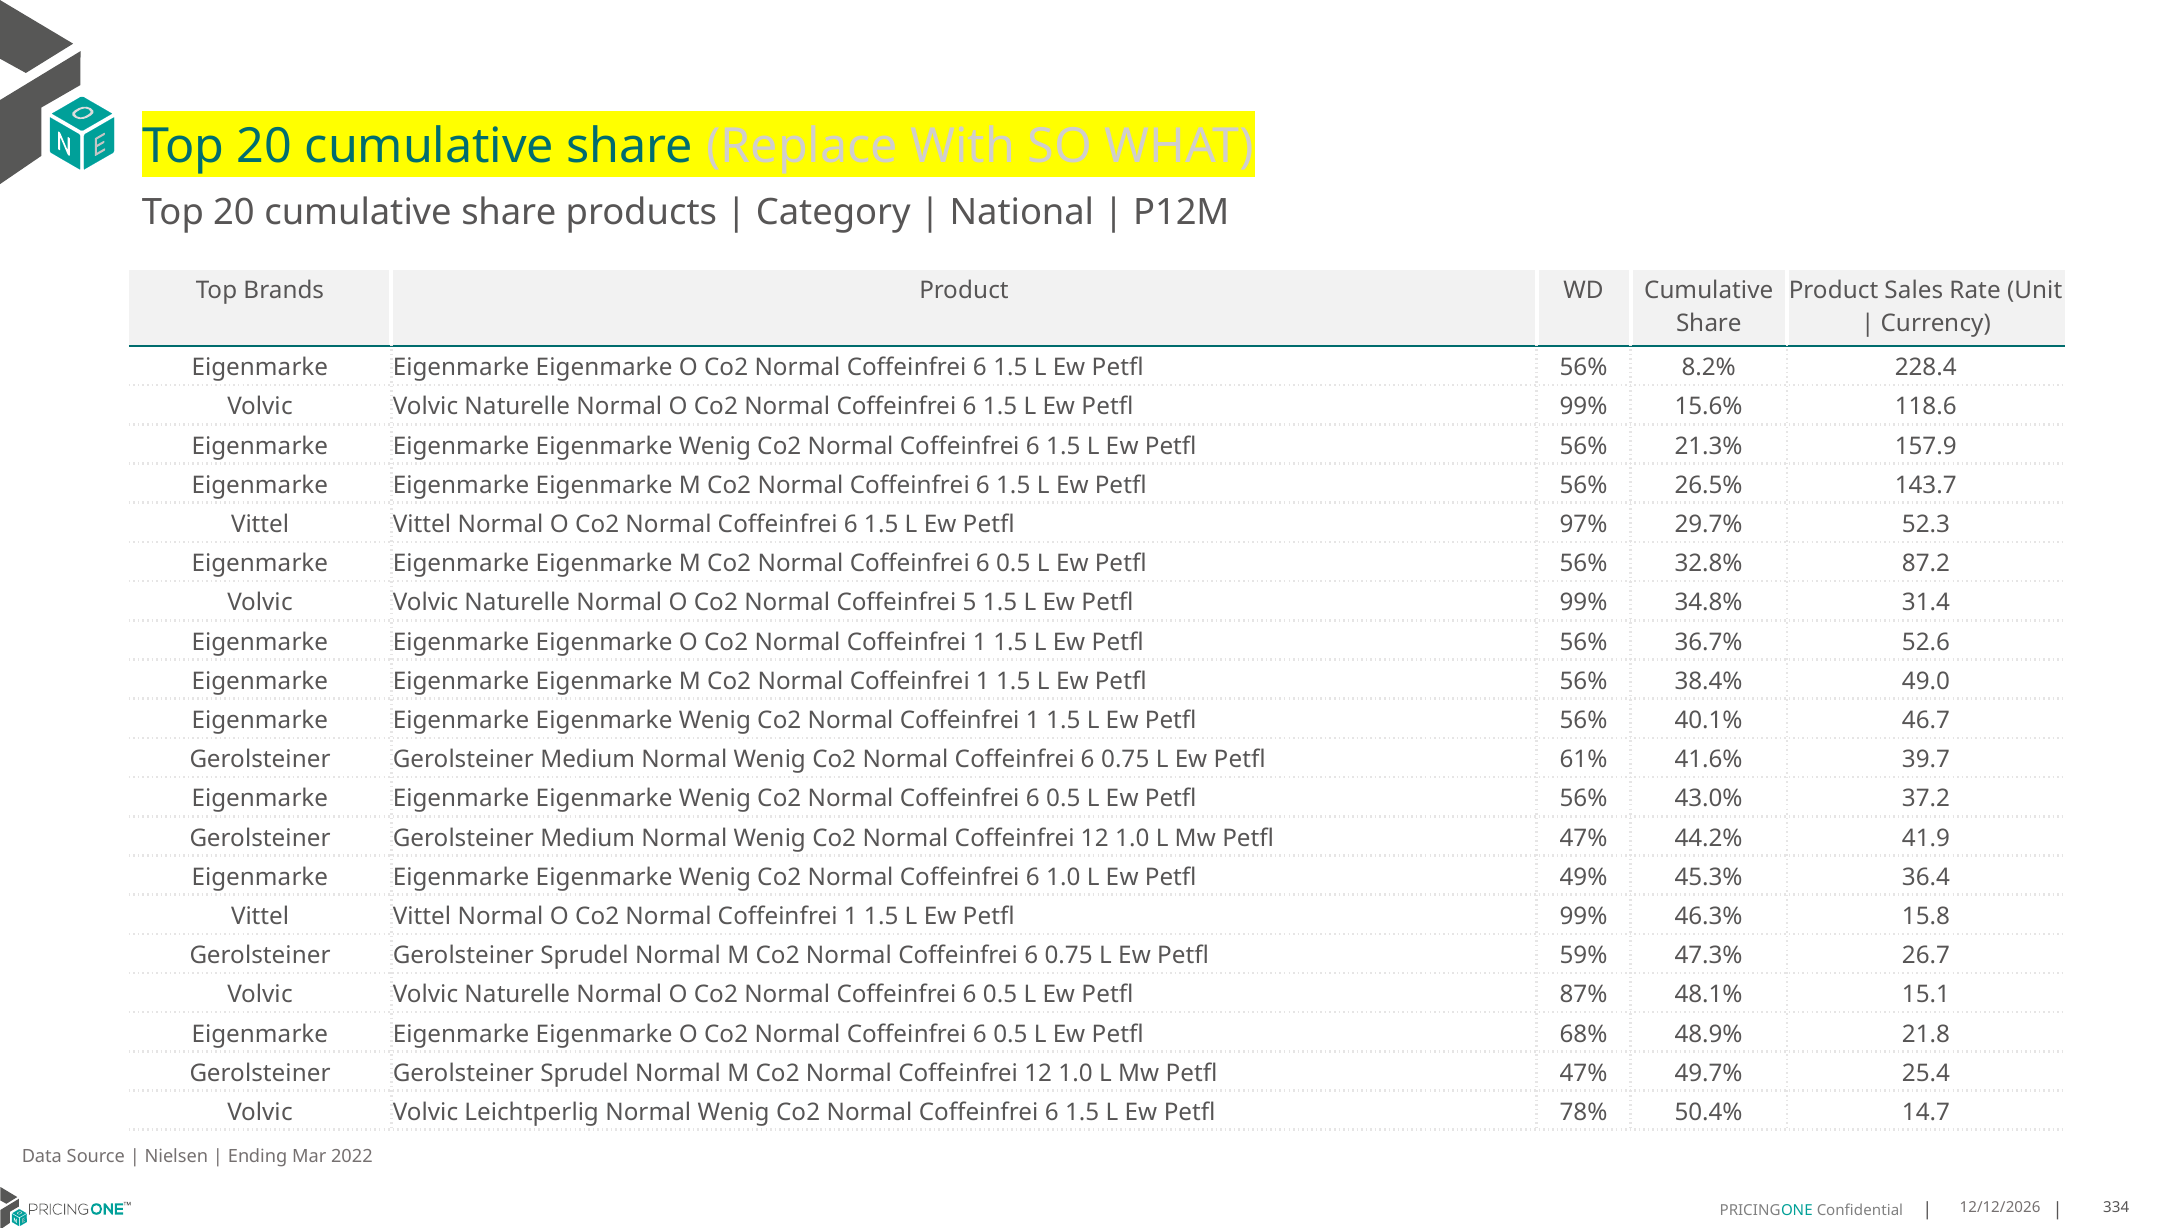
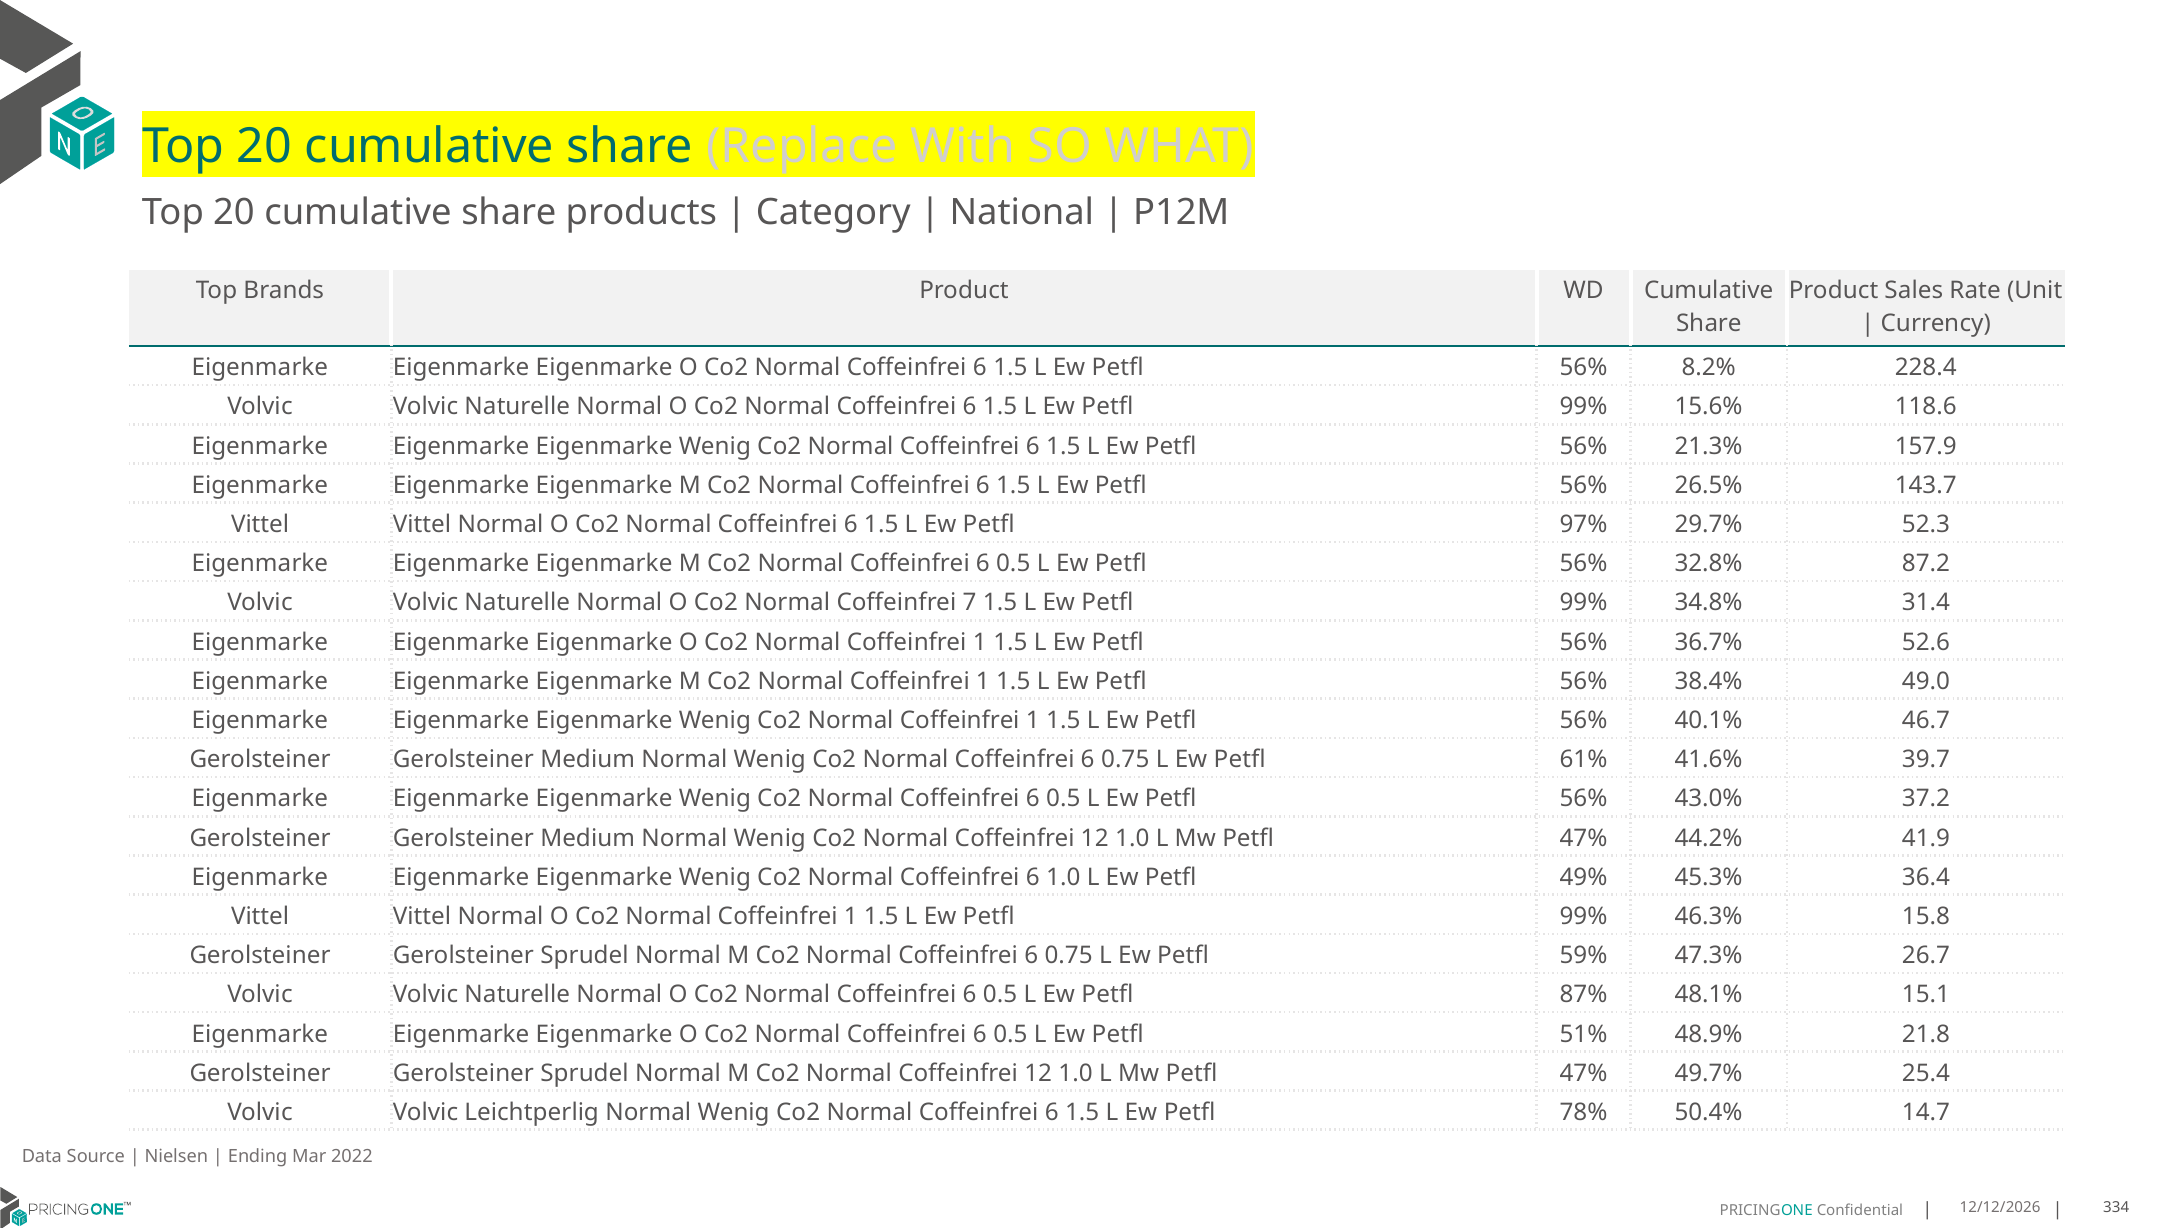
5: 5 -> 7
68%: 68% -> 51%
